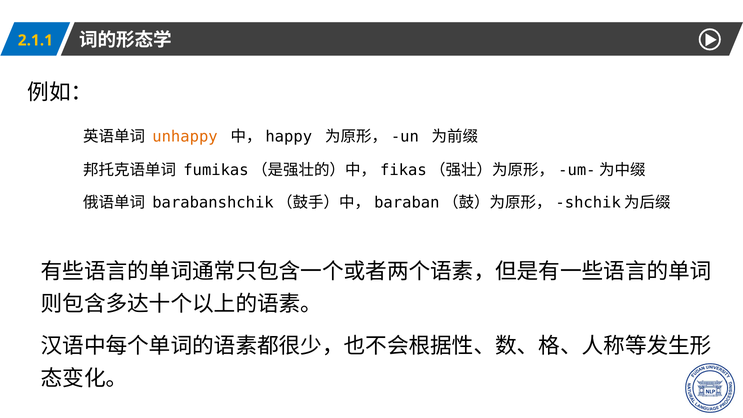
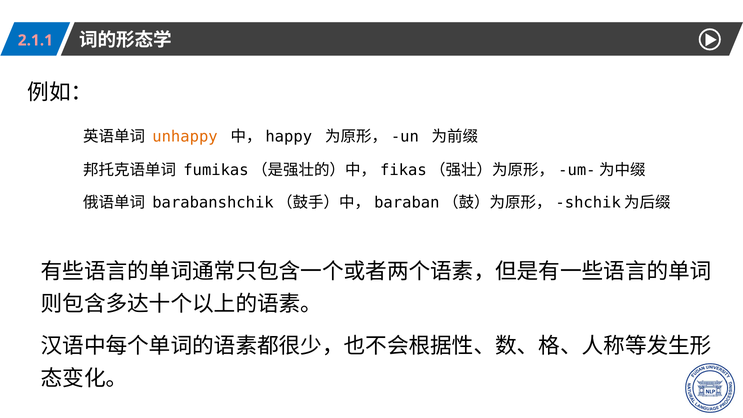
2.1.1 colour: yellow -> pink
